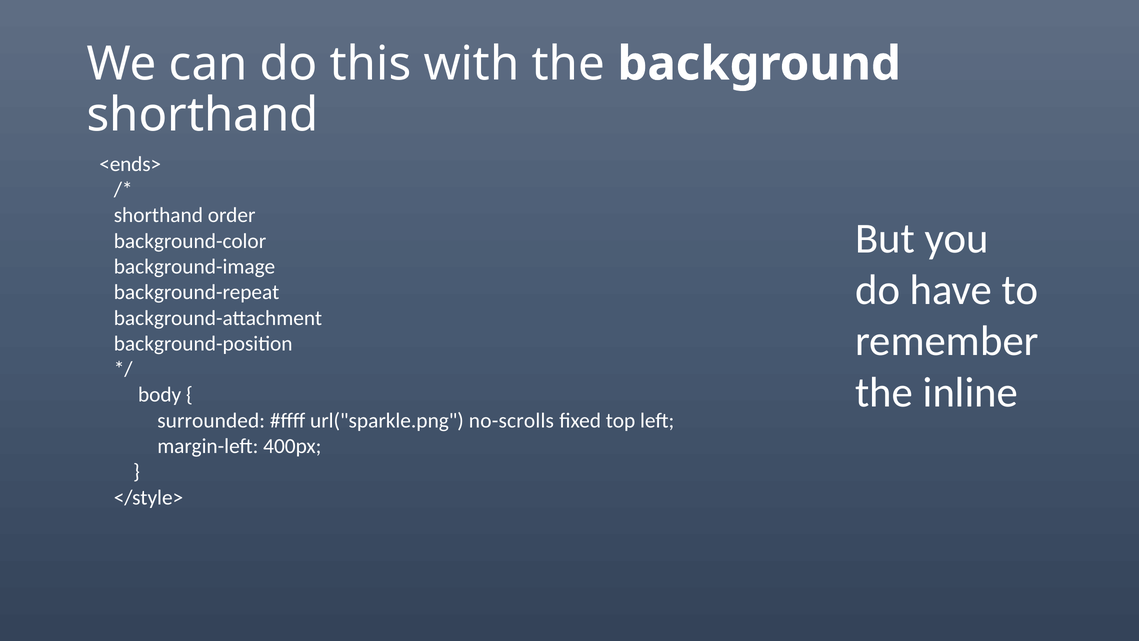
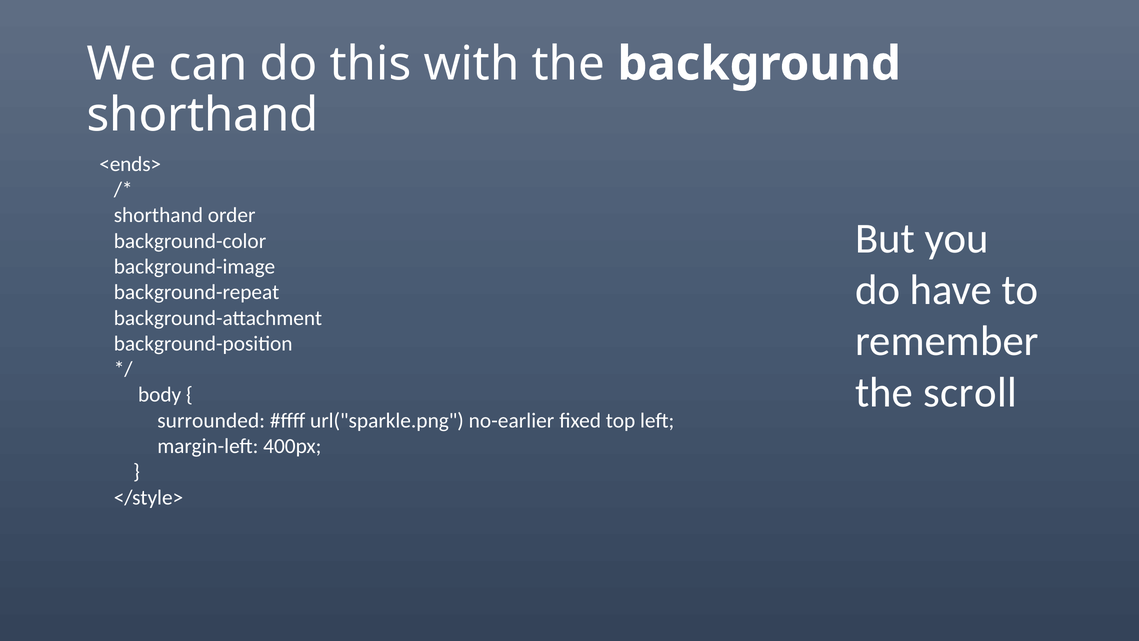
inline: inline -> scroll
no-scrolls: no-scrolls -> no-earlier
